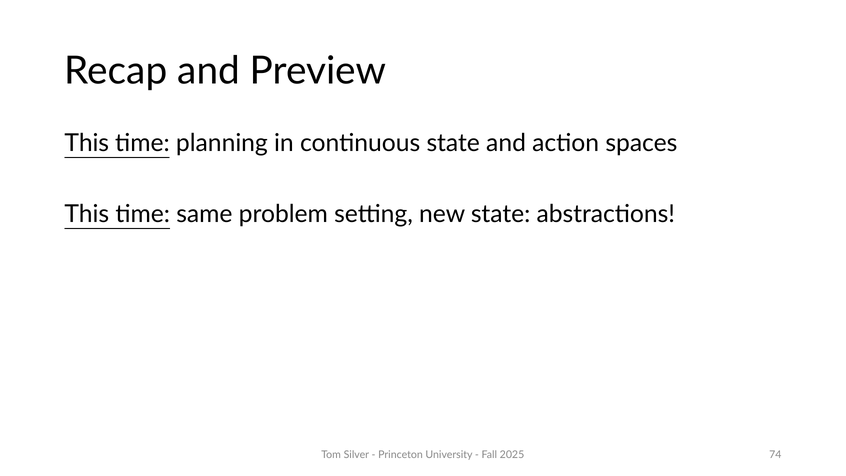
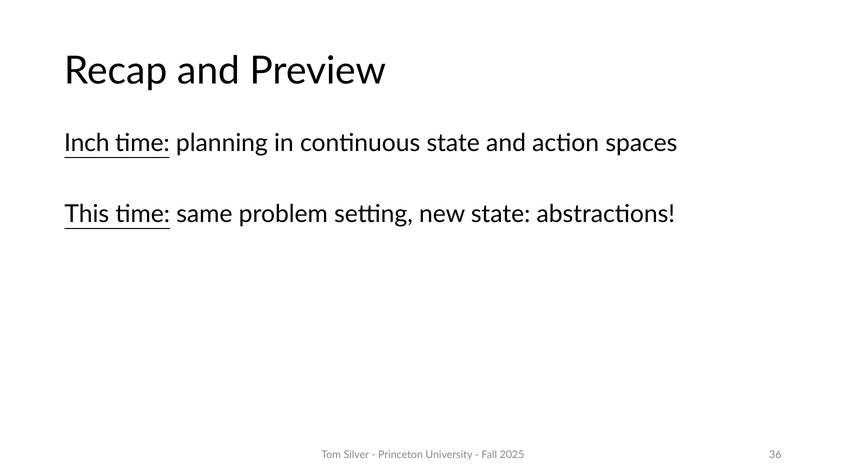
This at (87, 143): This -> Inch
74: 74 -> 36
